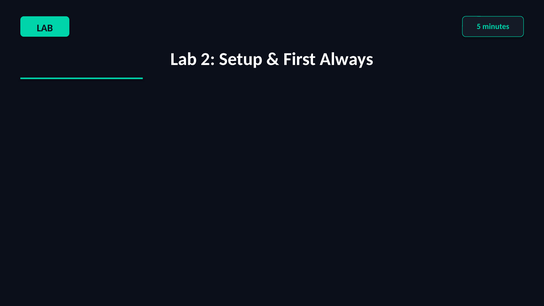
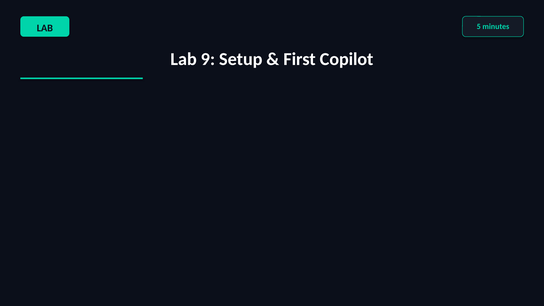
2: 2 -> 9
Always: Always -> Copilot
